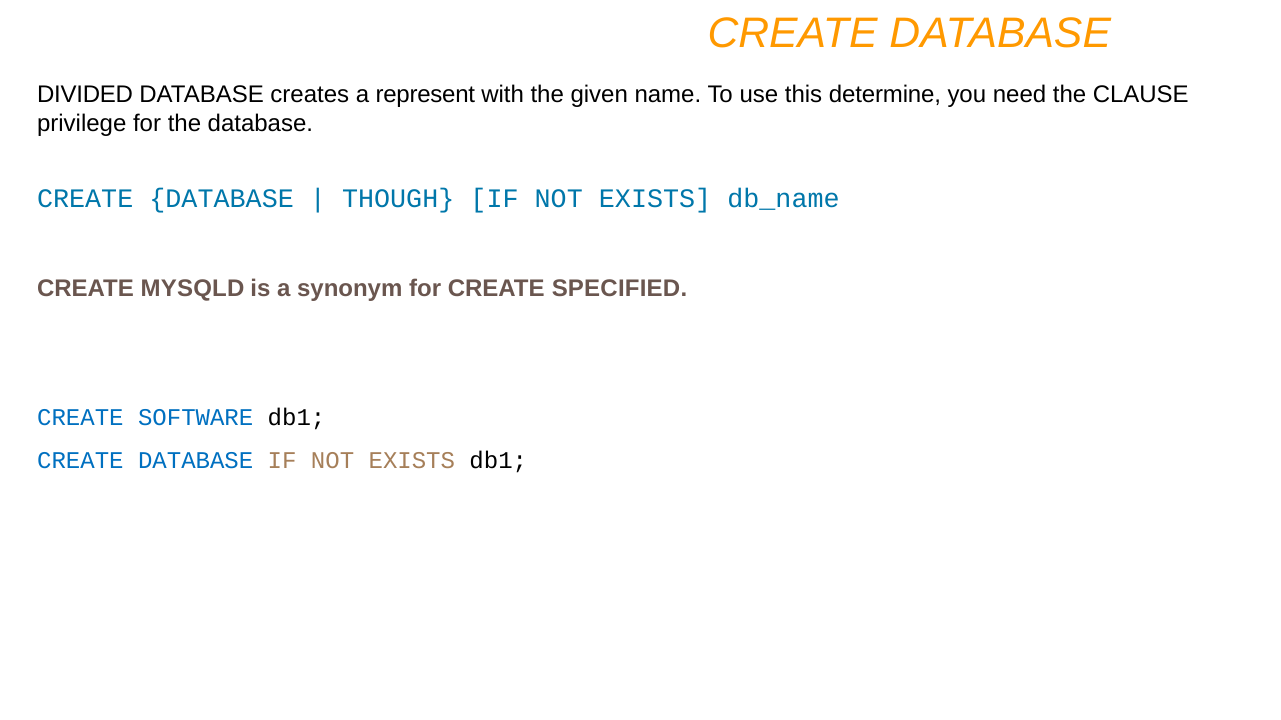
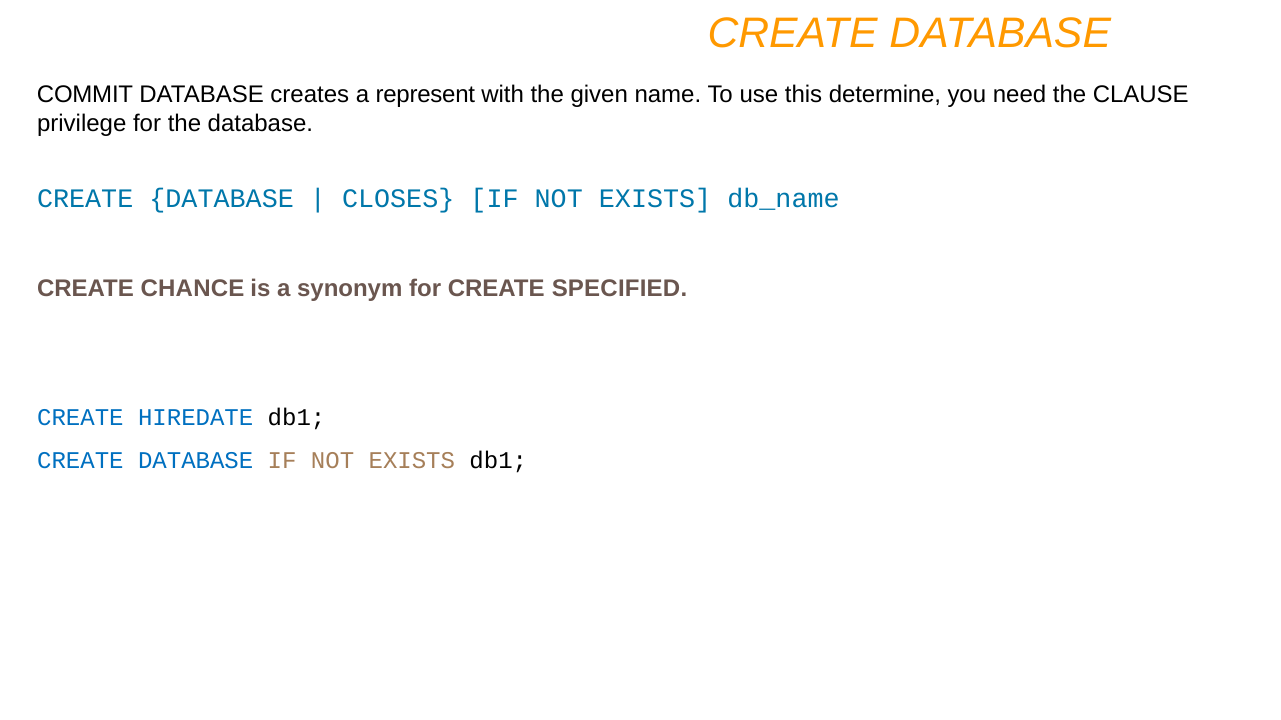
DIVIDED: DIVIDED -> COMMIT
THOUGH: THOUGH -> CLOSES
MYSQLD: MYSQLD -> CHANCE
SOFTWARE: SOFTWARE -> HIREDATE
